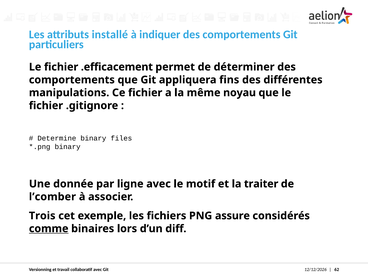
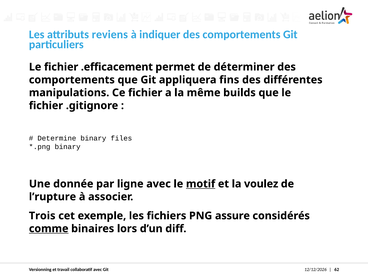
installé: installé -> reviens
noyau: noyau -> builds
motif underline: none -> present
traiter: traiter -> voulez
l’comber: l’comber -> l’rupture
